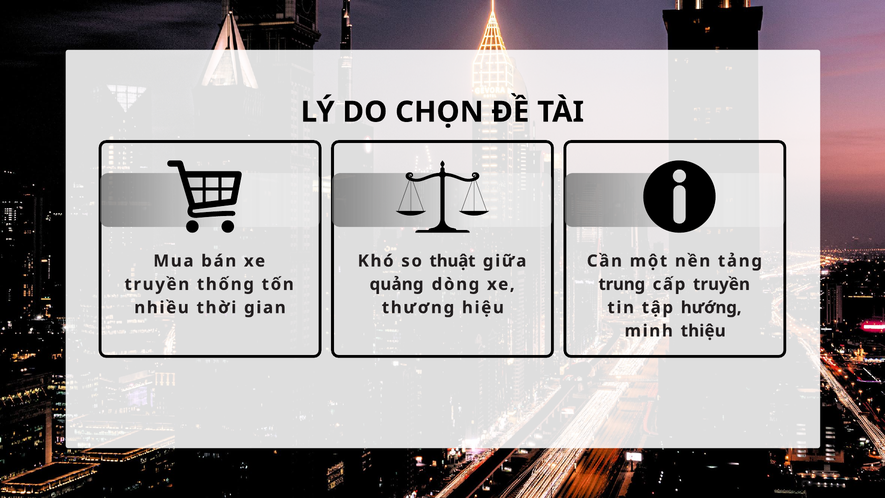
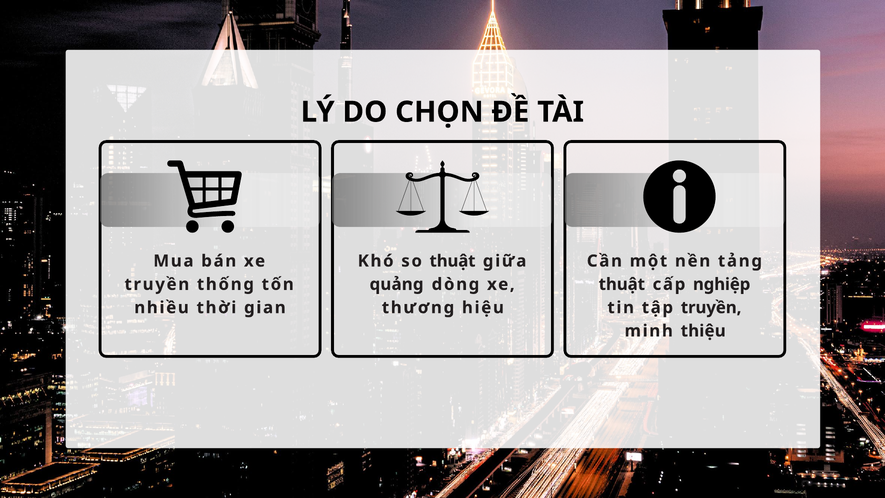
trung at (622, 284): trung -> thuật
cấp truyền: truyền -> nghiệp
tập hướng: hướng -> truyền
